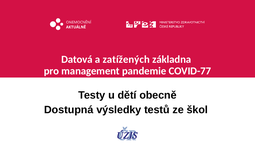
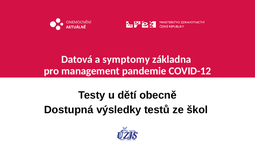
zatížených: zatížených -> symptomy
COVID-77: COVID-77 -> COVID-12
